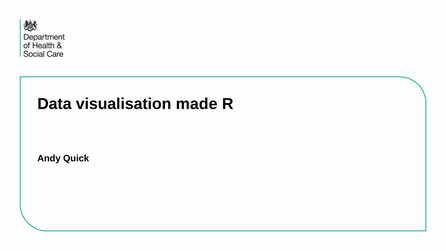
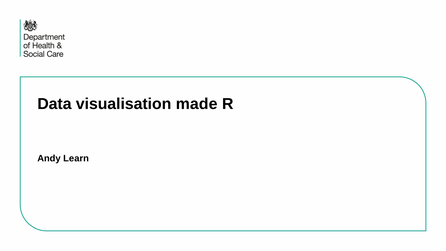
Quick: Quick -> Learn
